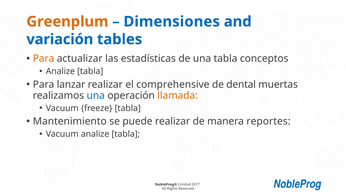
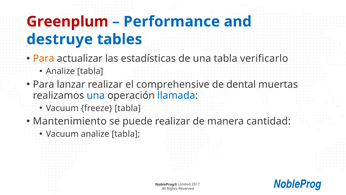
Greenplum colour: orange -> red
Dimensiones: Dimensiones -> Performance
variación: variación -> destruye
conceptos: conceptos -> verificarlo
llamada colour: orange -> blue
reportes: reportes -> cantidad
